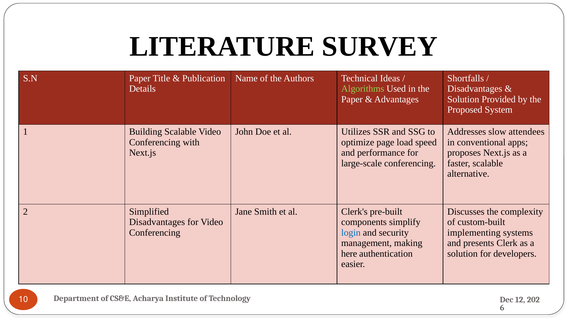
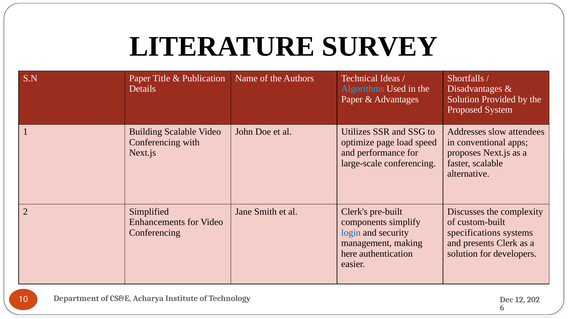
Algorithms colour: light green -> light blue
Disadvantages at (157, 222): Disadvantages -> Enhancements
implementing: implementing -> specifications
